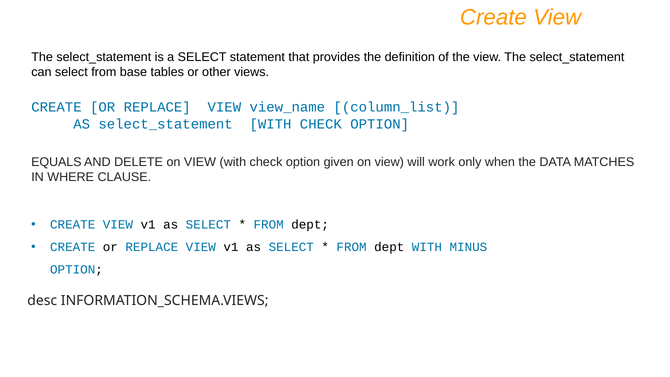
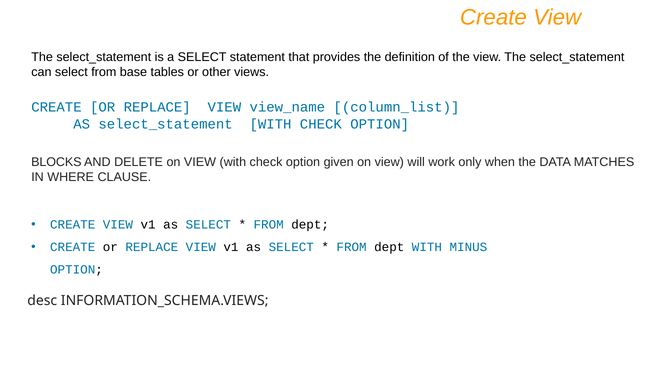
EQUALS: EQUALS -> BLOCKS
